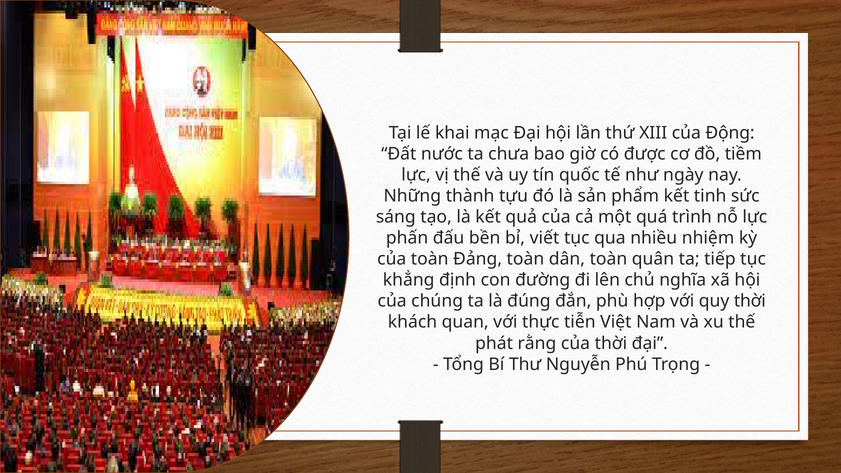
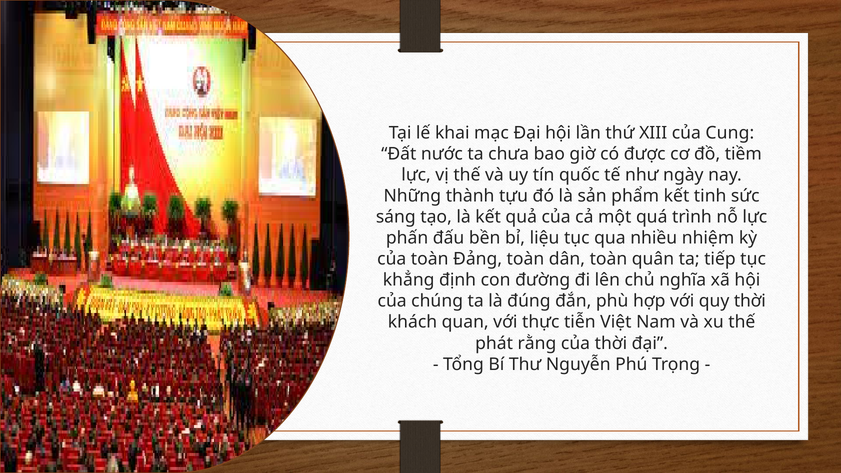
Động: Động -> Cung
viết: viết -> liệu
